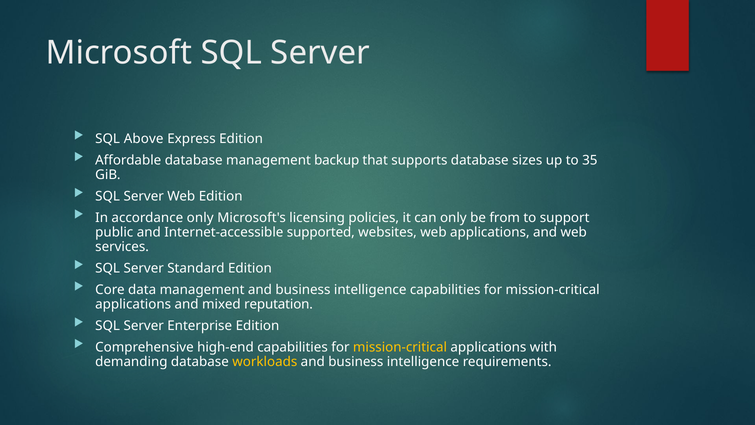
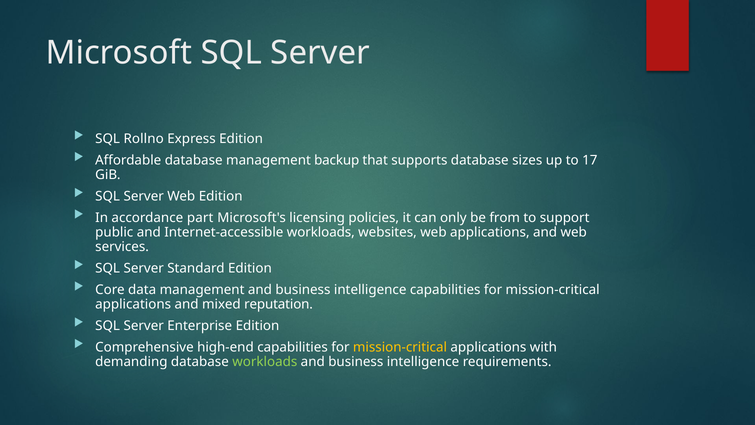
Above: Above -> Rollno
35: 35 -> 17
accordance only: only -> part
Internet-accessible supported: supported -> workloads
workloads at (265, 362) colour: yellow -> light green
